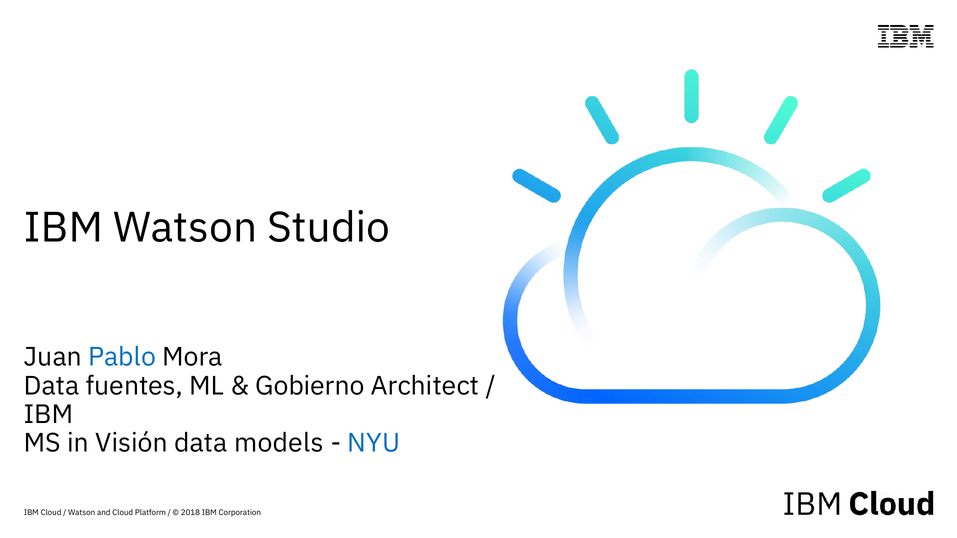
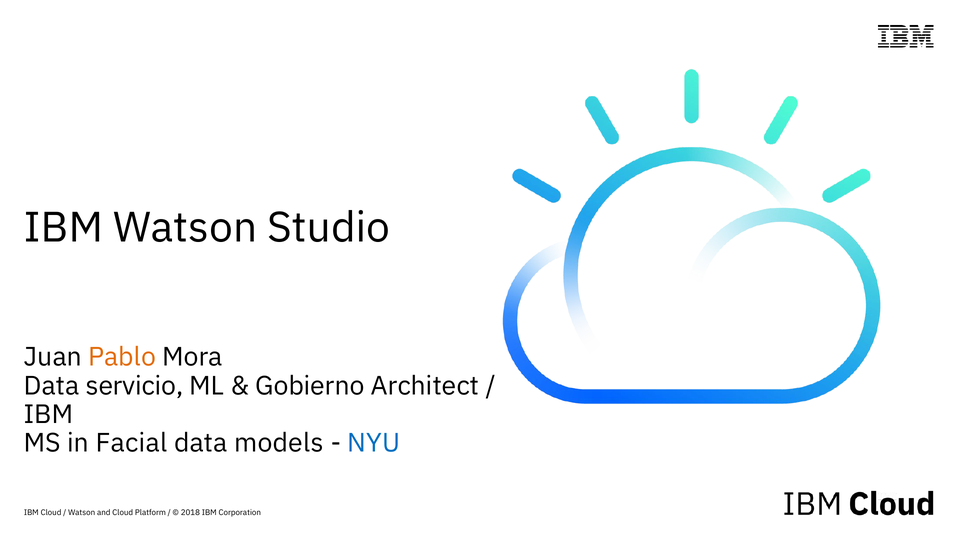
Pablo colour: blue -> orange
fuentes: fuentes -> servicio
Visión: Visión -> Facial
